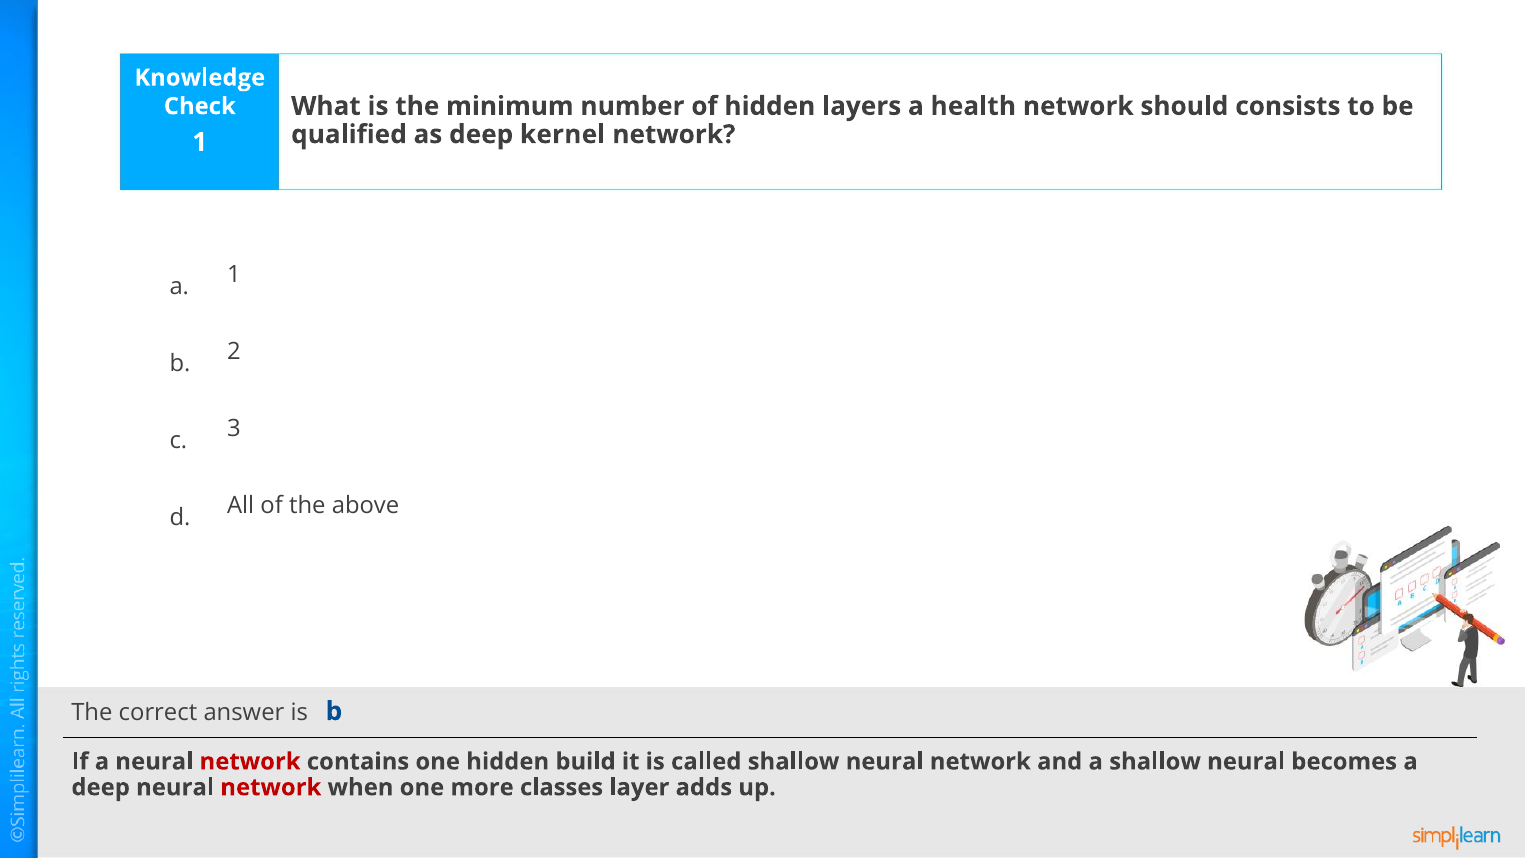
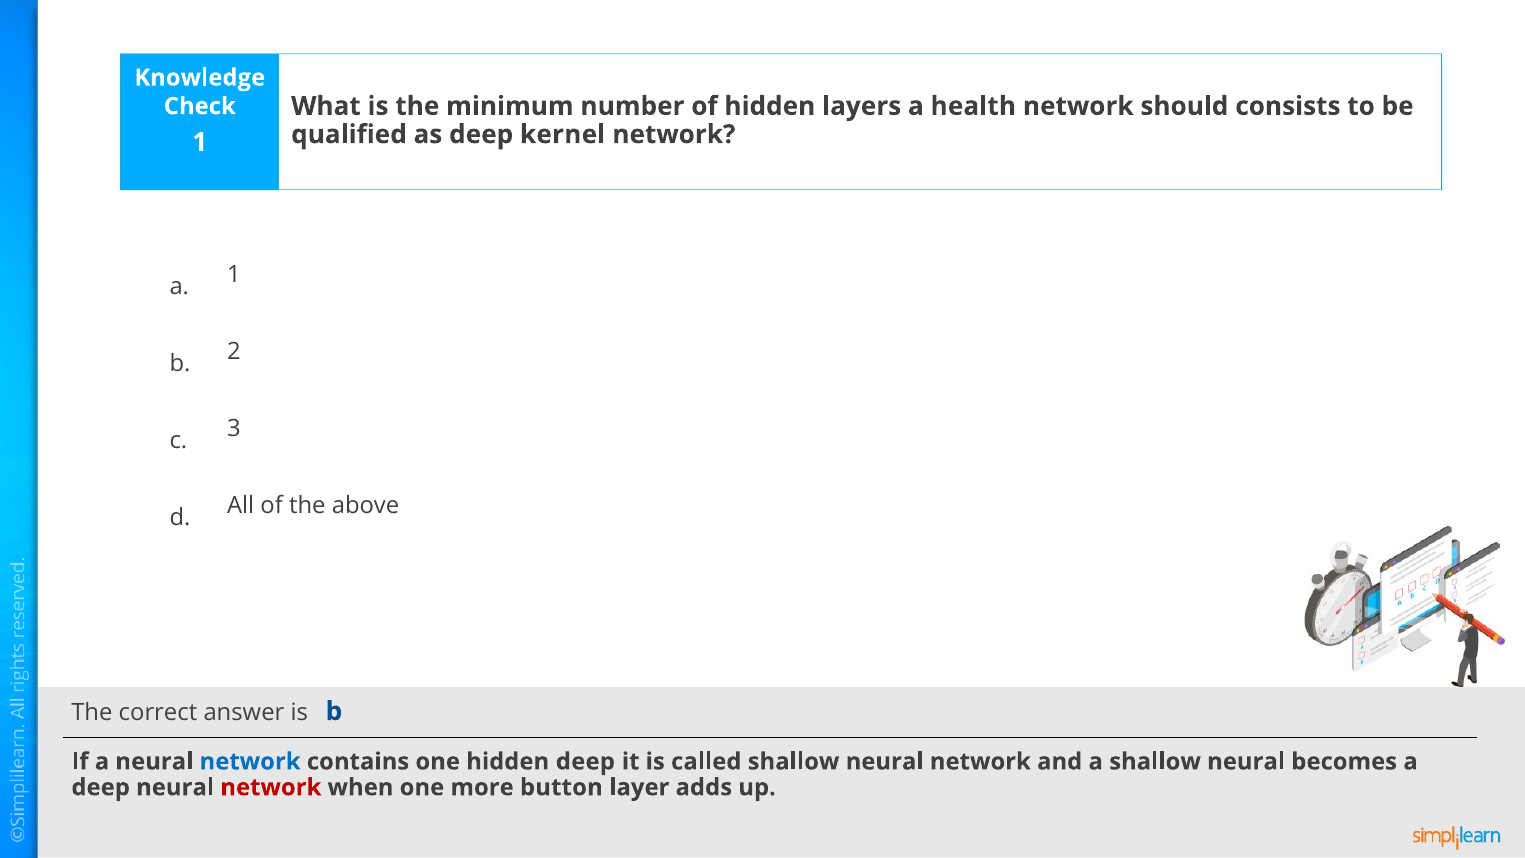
network at (250, 761) colour: red -> blue
hidden build: build -> deep
classes: classes -> button
